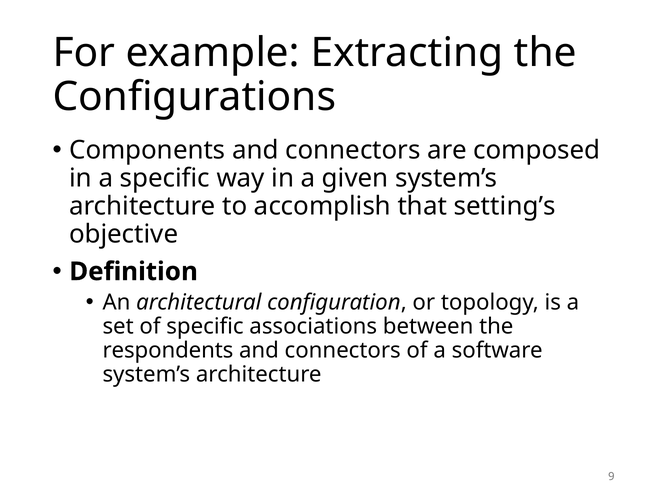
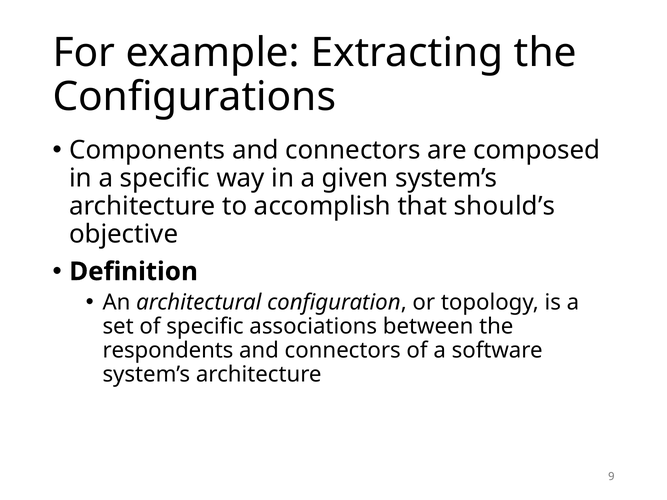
setting’s: setting’s -> should’s
